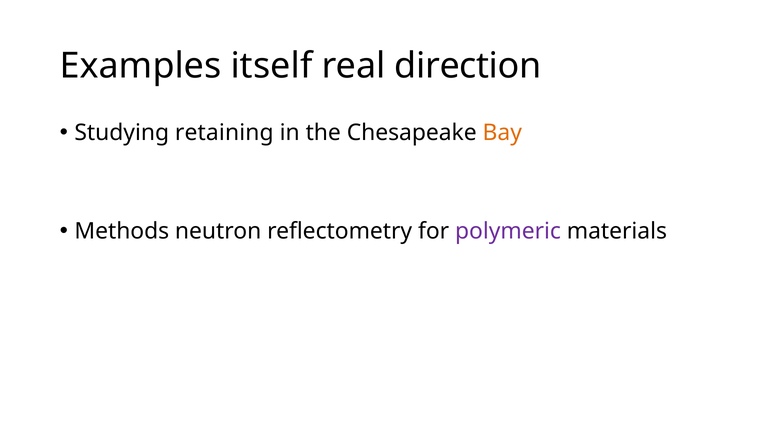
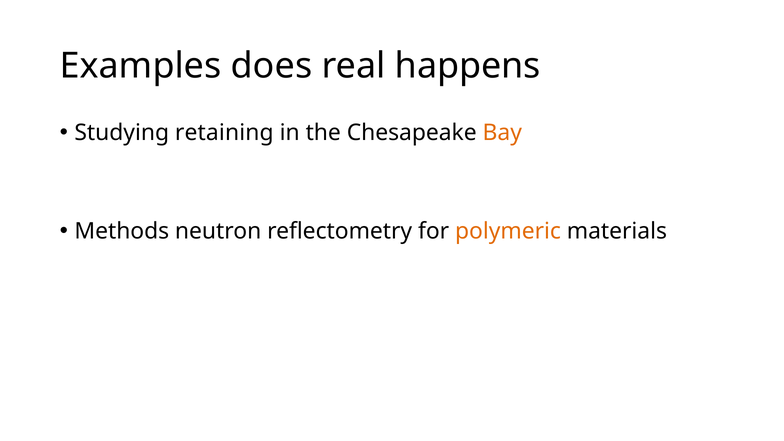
itself: itself -> does
direction: direction -> happens
polymeric colour: purple -> orange
